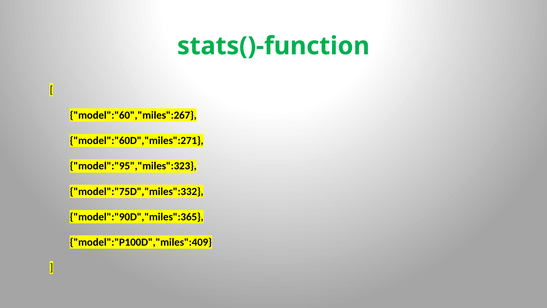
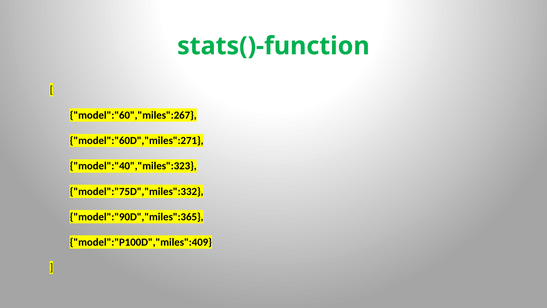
model":"95","miles":323: model":"95","miles":323 -> model":"40","miles":323
